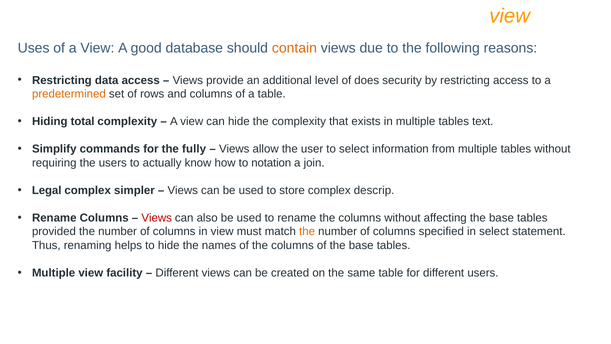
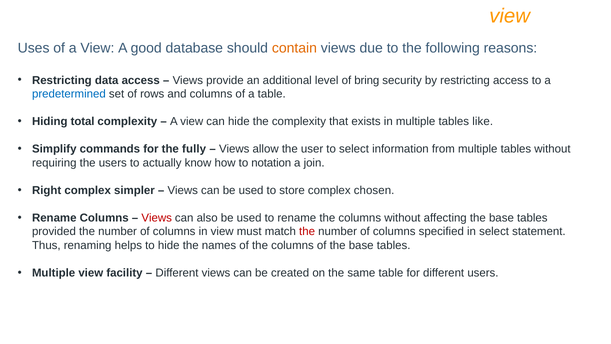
does: does -> bring
predetermined colour: orange -> blue
text: text -> like
Legal: Legal -> Right
descrip: descrip -> chosen
the at (307, 231) colour: orange -> red
